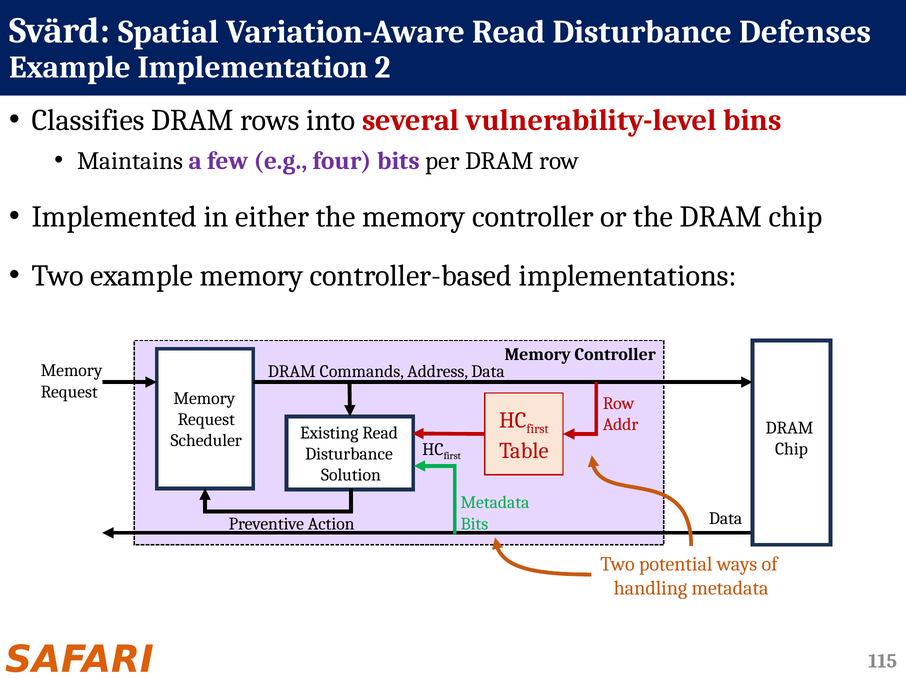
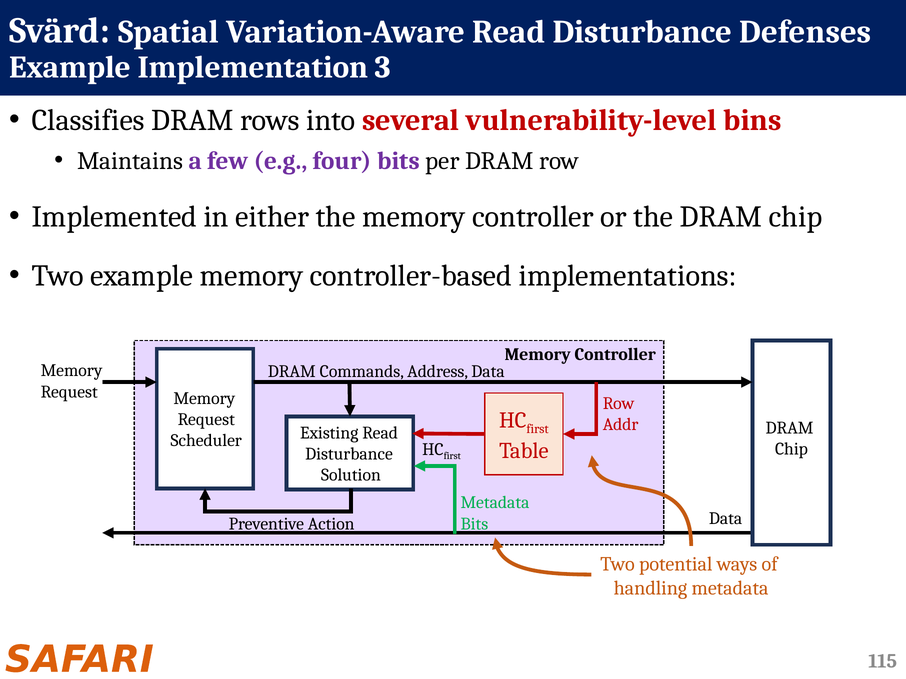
2: 2 -> 3
